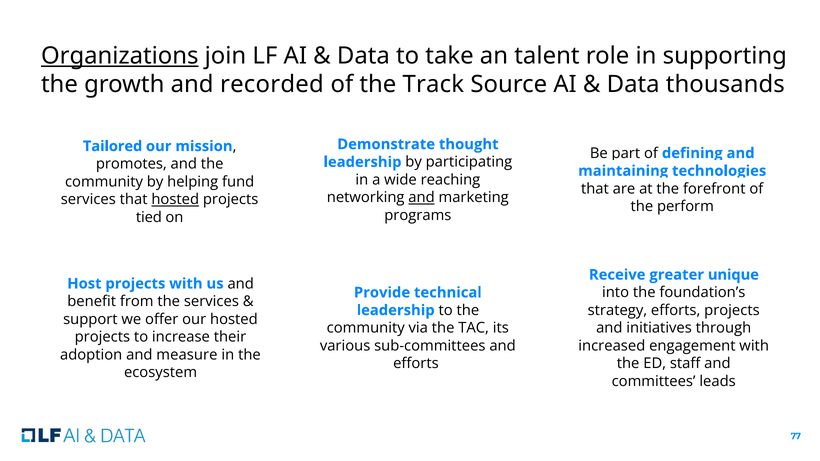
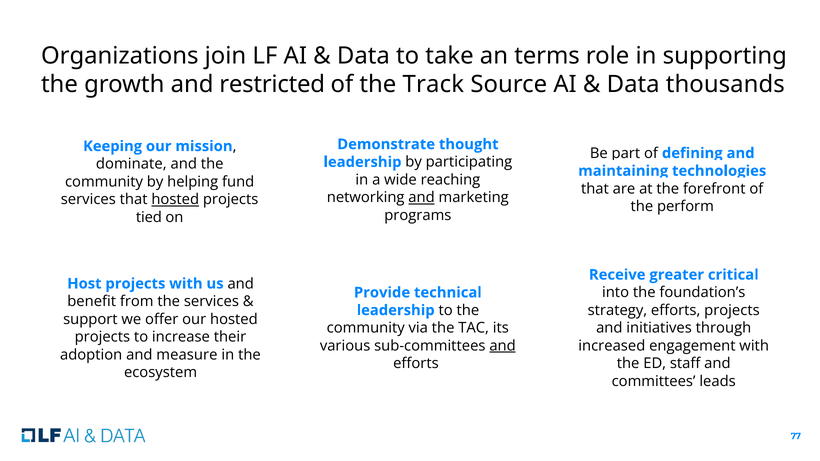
Organizations underline: present -> none
talent: talent -> terms
recorded: recorded -> restricted
Tailored: Tailored -> Keeping
promotes: promotes -> dominate
unique: unique -> critical
and at (503, 346) underline: none -> present
